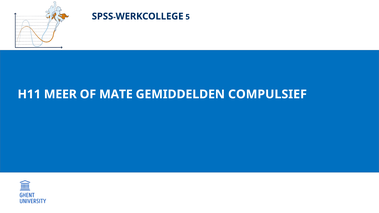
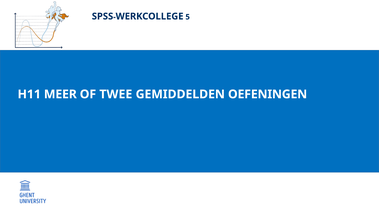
MATE: MATE -> TWEE
COMPULSIEF: COMPULSIEF -> OEFENINGEN
